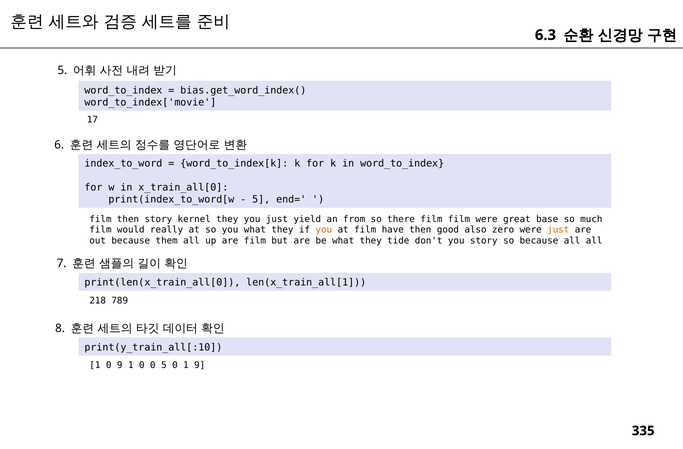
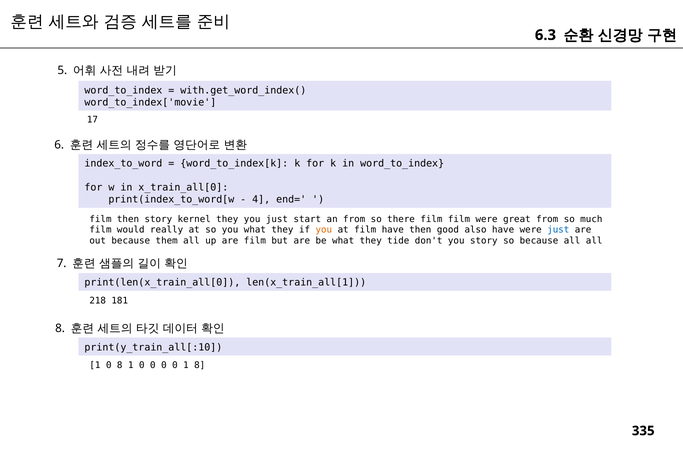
bias.get_word_index(: bias.get_word_index( -> with.get_word_index(
5 at (261, 199): 5 -> 4
yield: yield -> start
great base: base -> from
also zero: zero -> have
just at (558, 230) colour: orange -> blue
789: 789 -> 181
0 9: 9 -> 8
1 0 0 5: 5 -> 0
1 9: 9 -> 8
